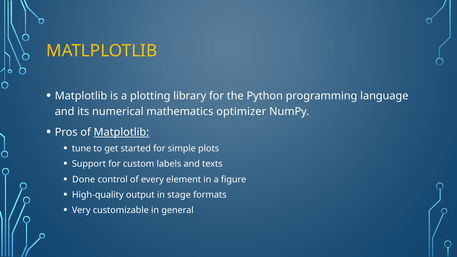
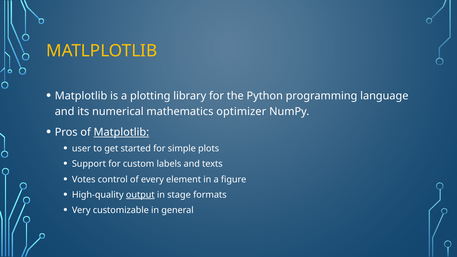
tune: tune -> user
Done: Done -> Votes
output underline: none -> present
